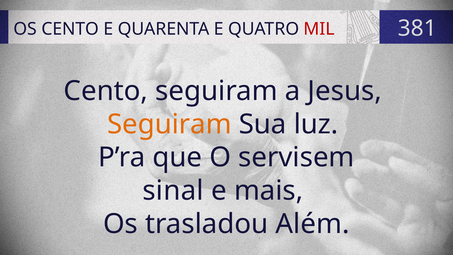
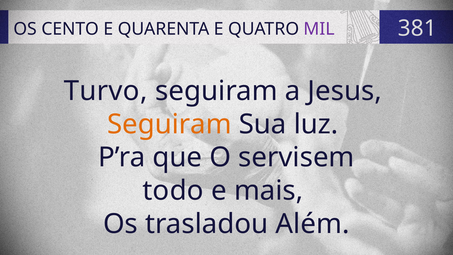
MIL colour: red -> purple
Cento at (106, 91): Cento -> Turvo
sinal: sinal -> todo
